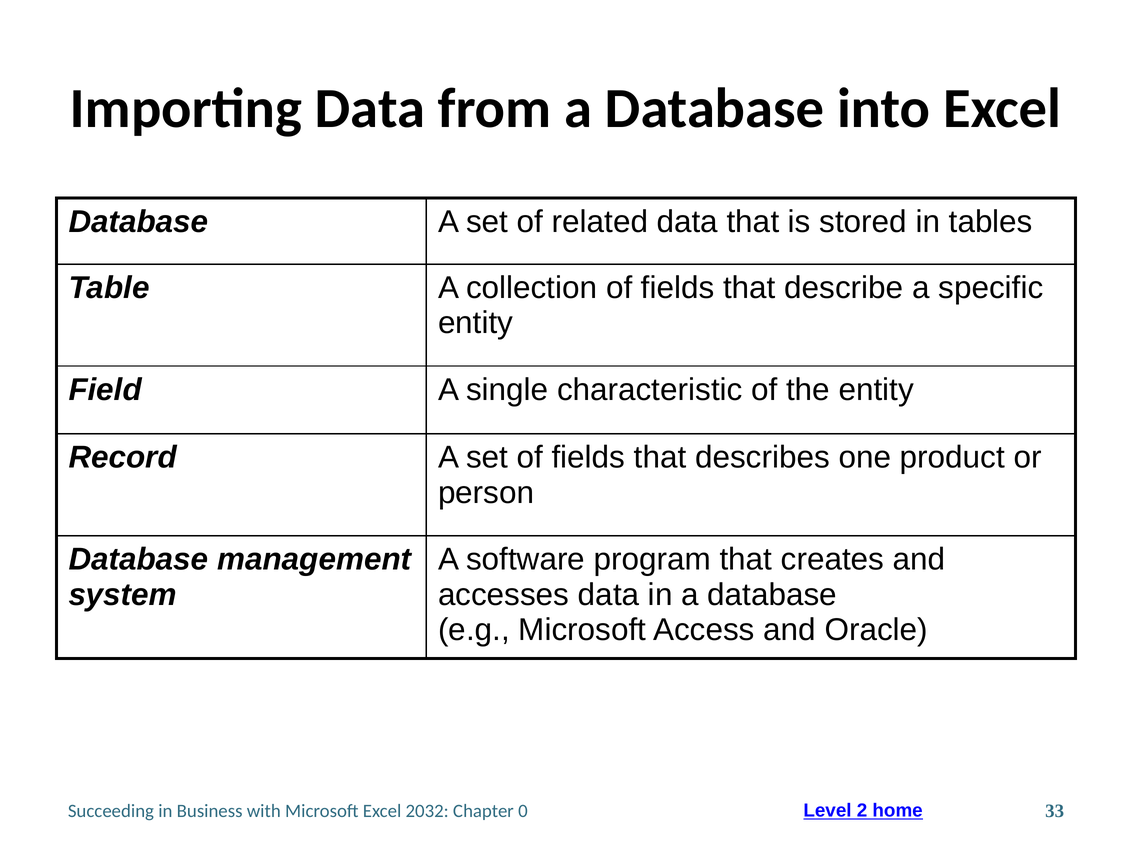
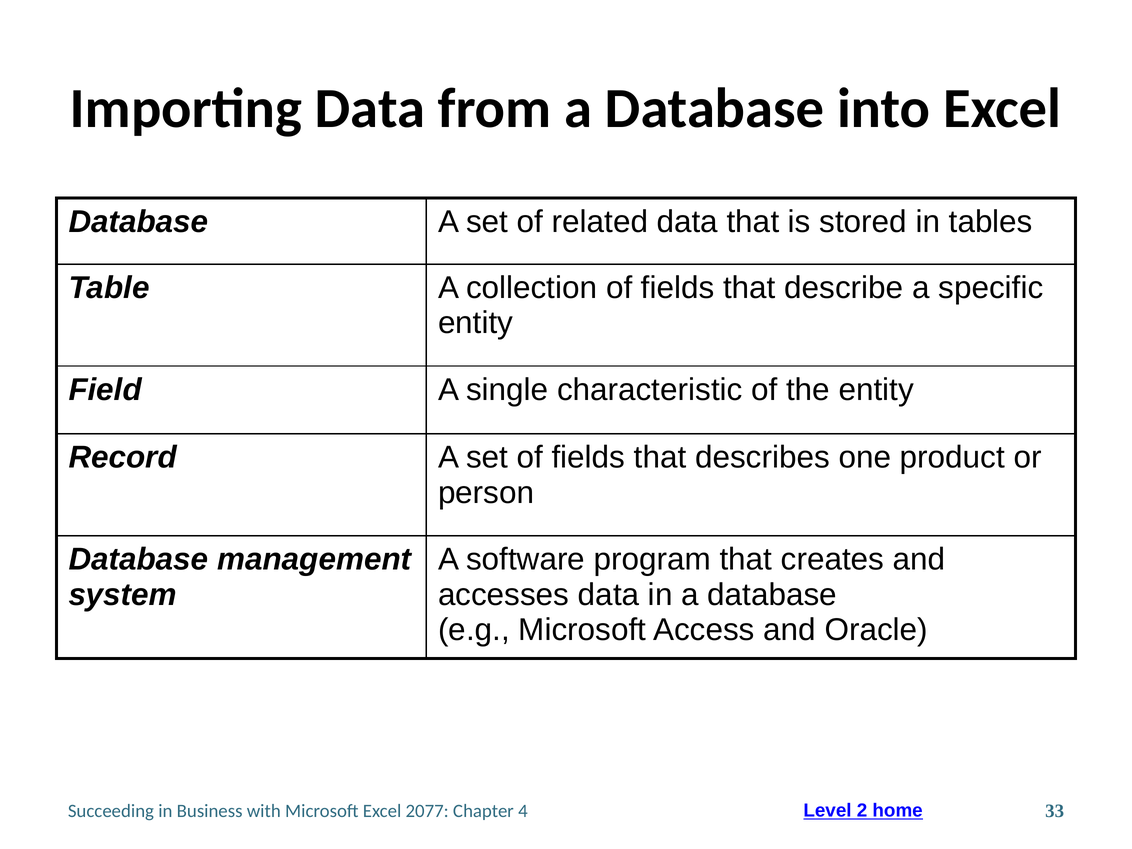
2032: 2032 -> 2077
0: 0 -> 4
